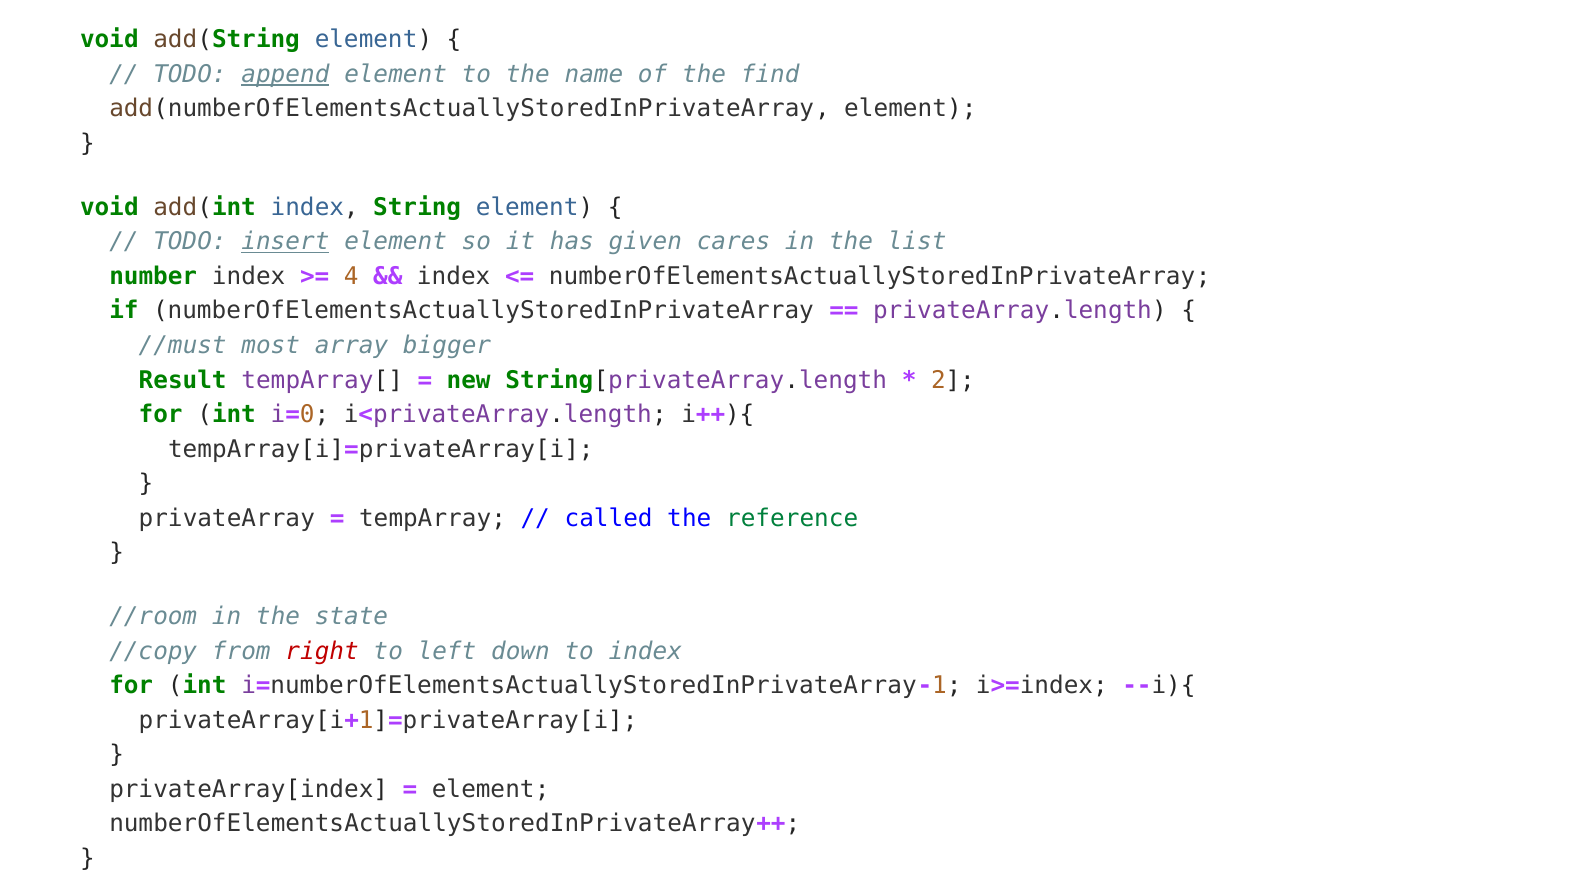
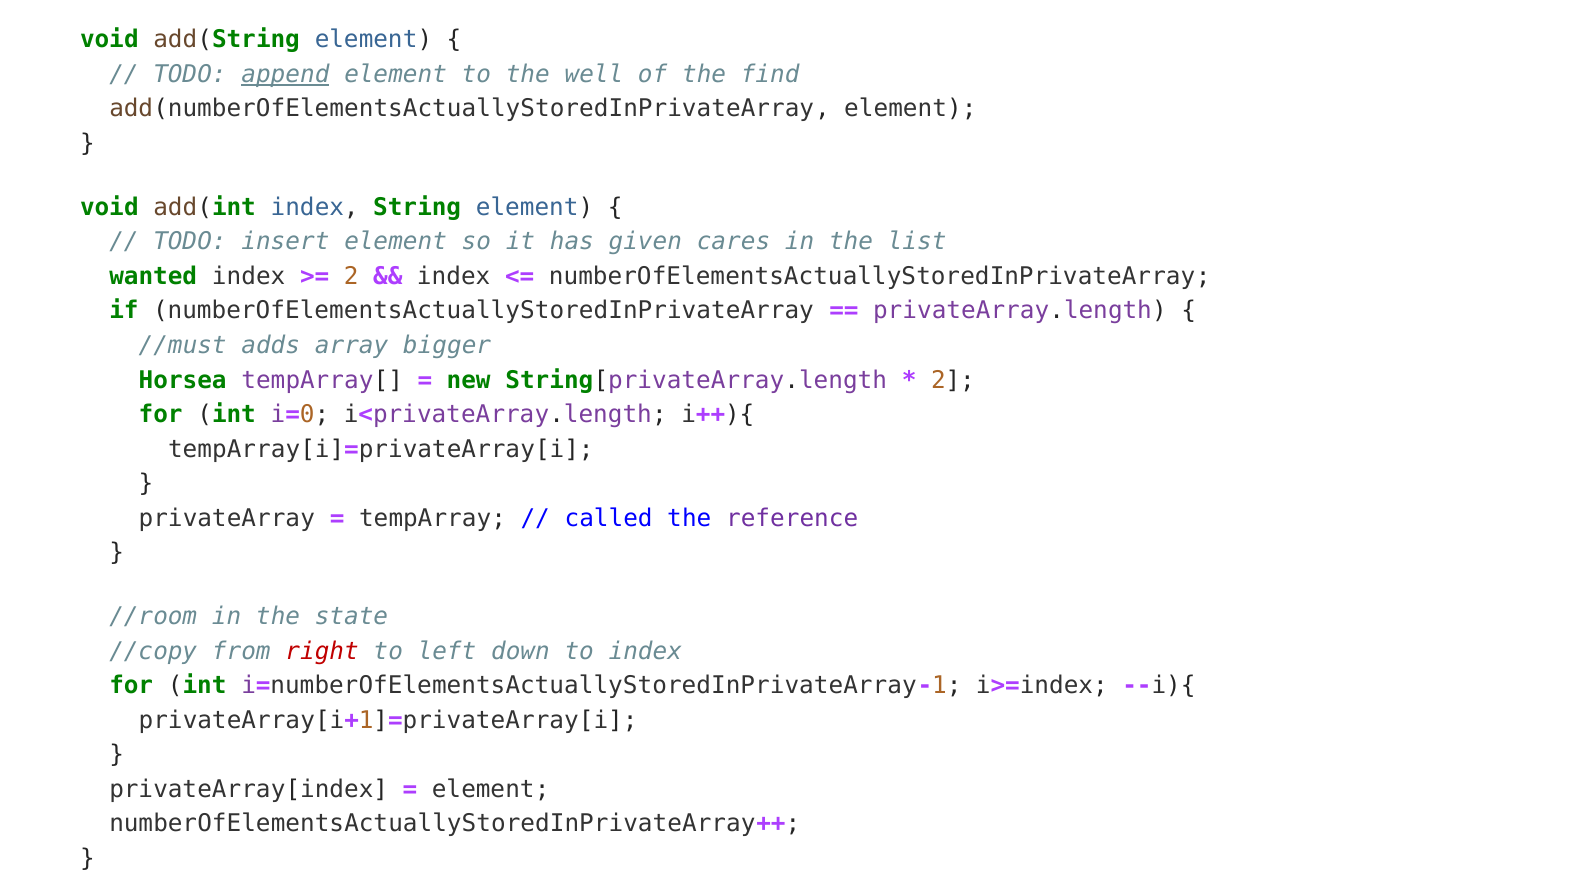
name: name -> well
insert underline: present -> none
number: number -> wanted
4 at (351, 276): 4 -> 2
most: most -> adds
Result: Result -> Horsea
reference colour: green -> purple
